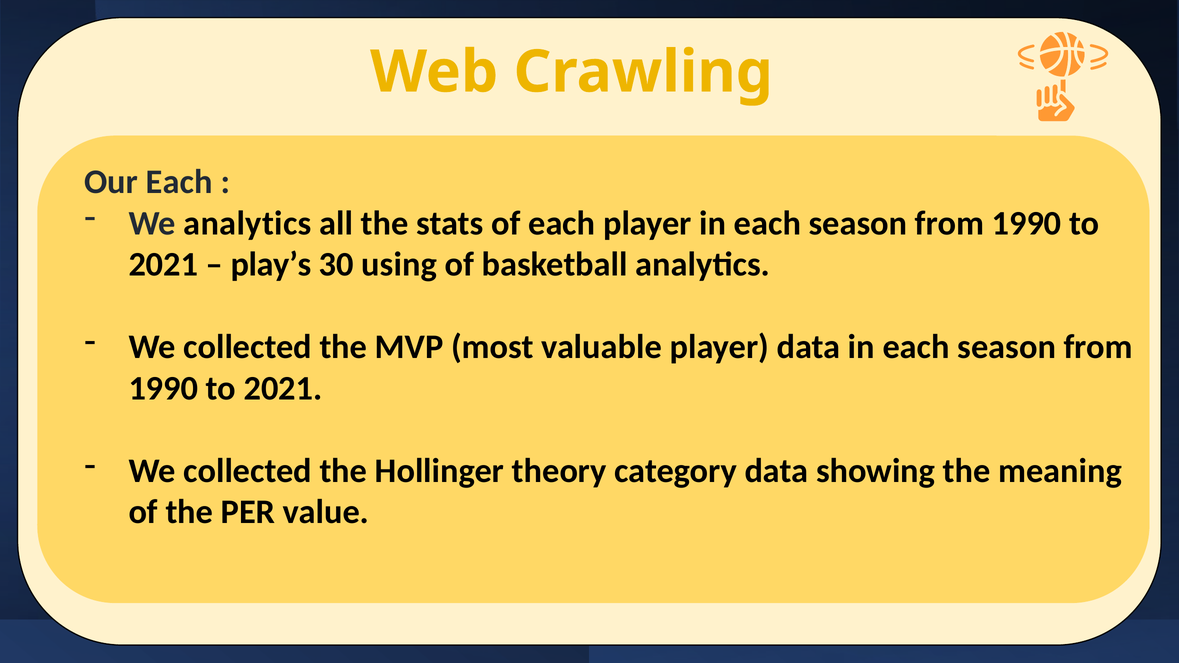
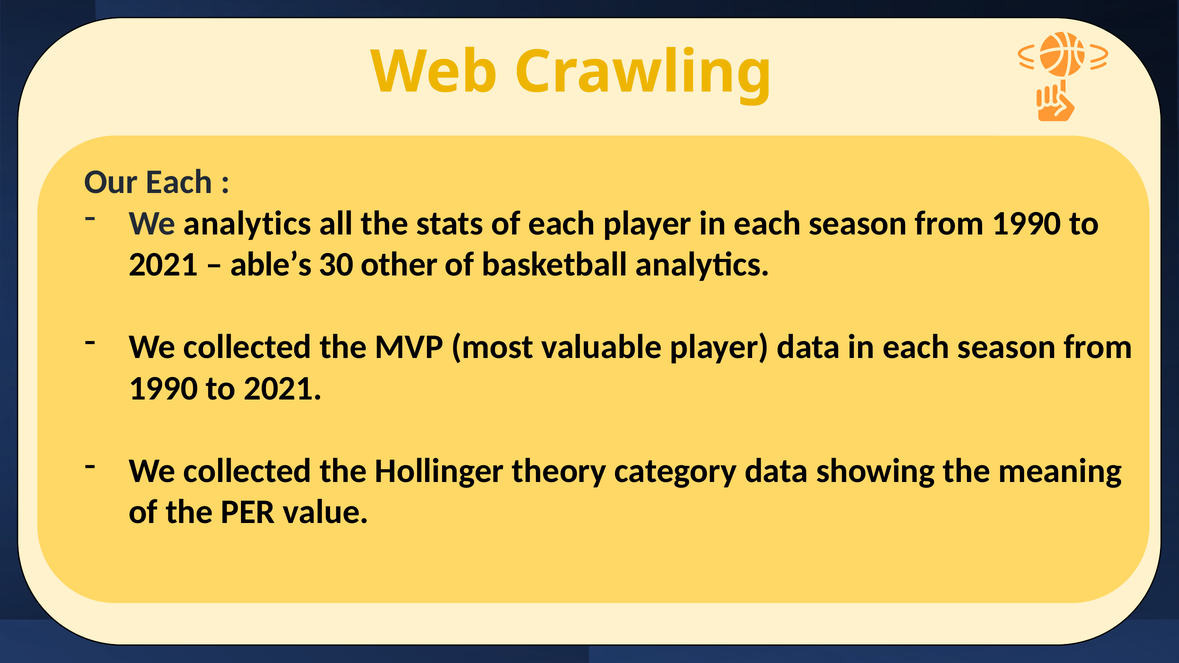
play’s: play’s -> able’s
using: using -> other
